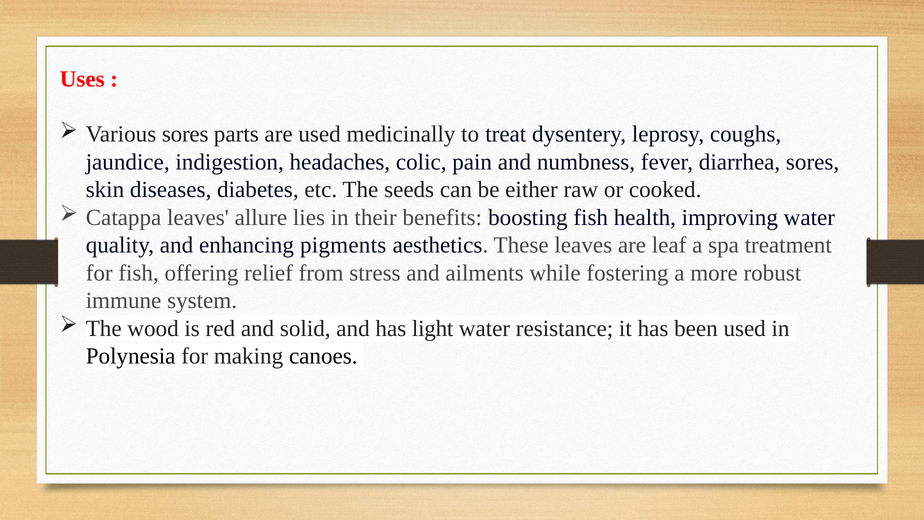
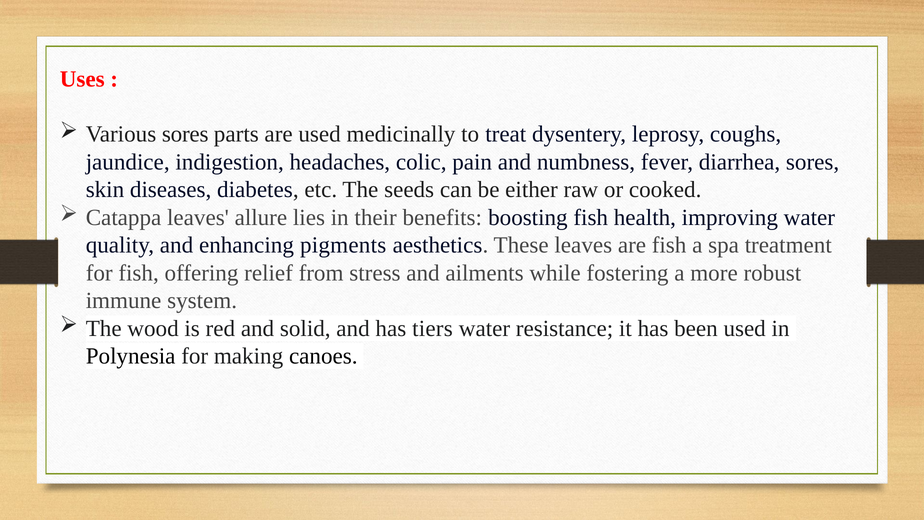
are leaf: leaf -> fish
light: light -> tiers
